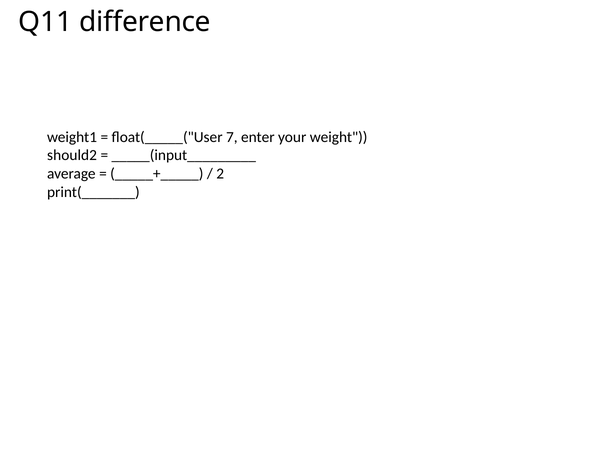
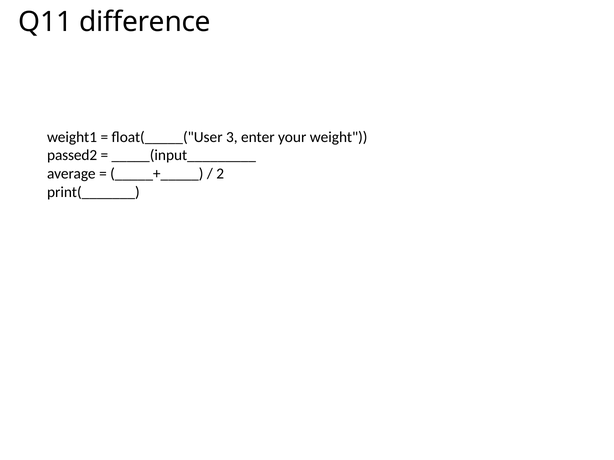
7: 7 -> 3
should2: should2 -> passed2
